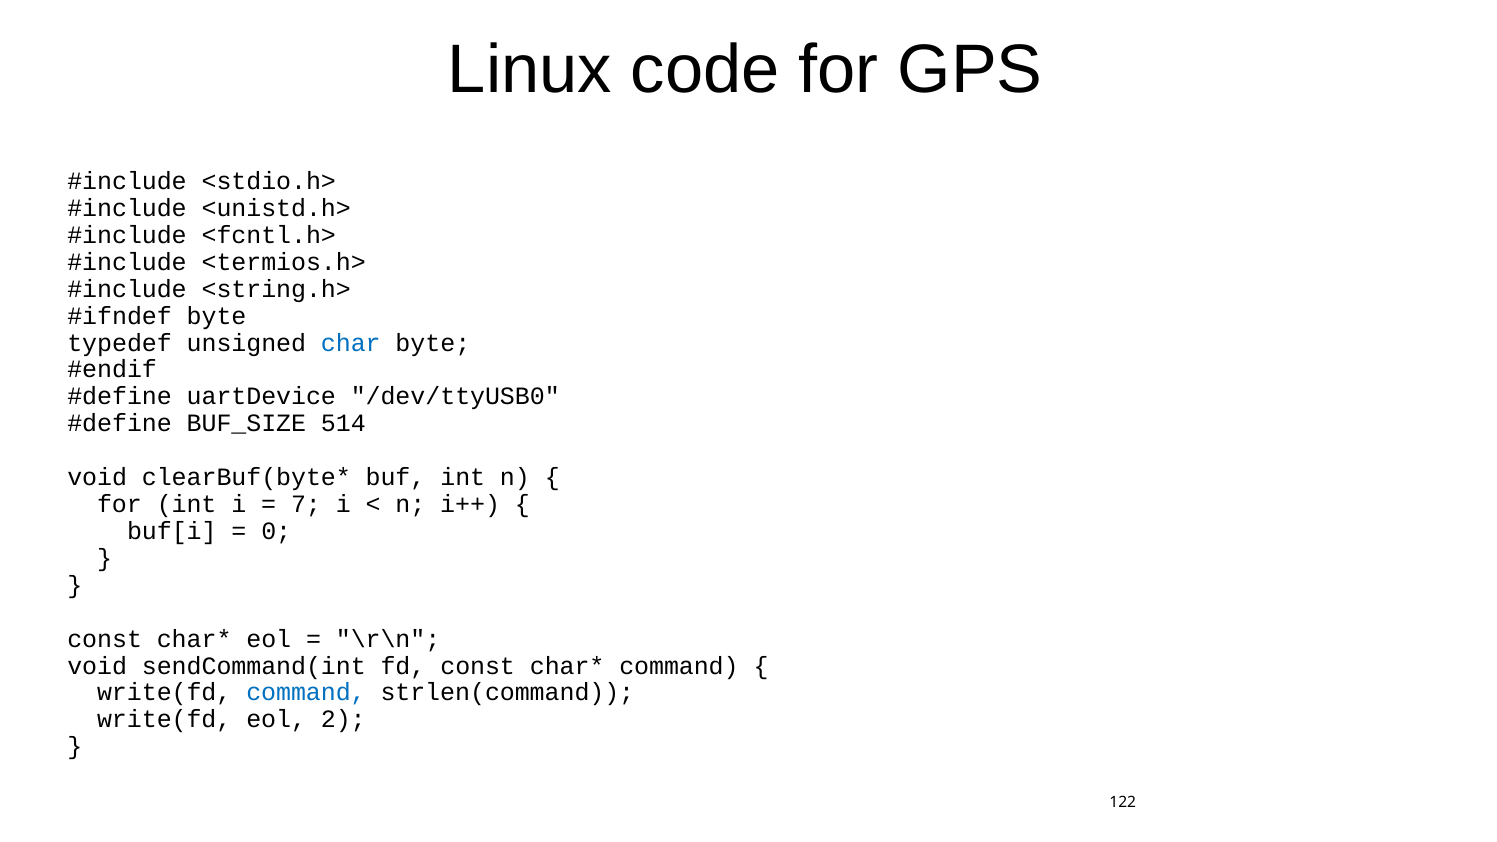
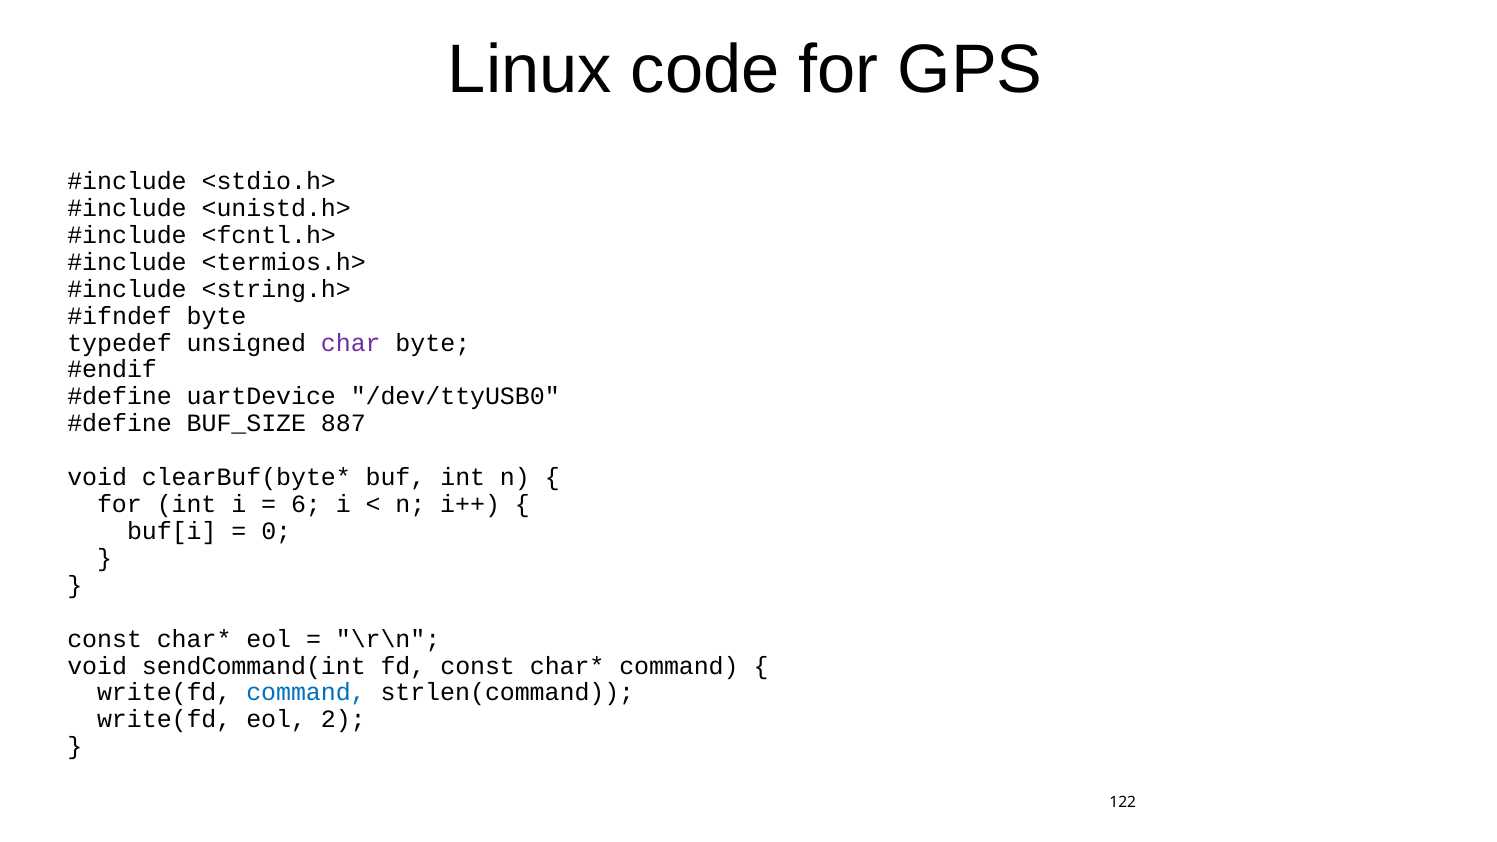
char colour: blue -> purple
514: 514 -> 887
7: 7 -> 6
